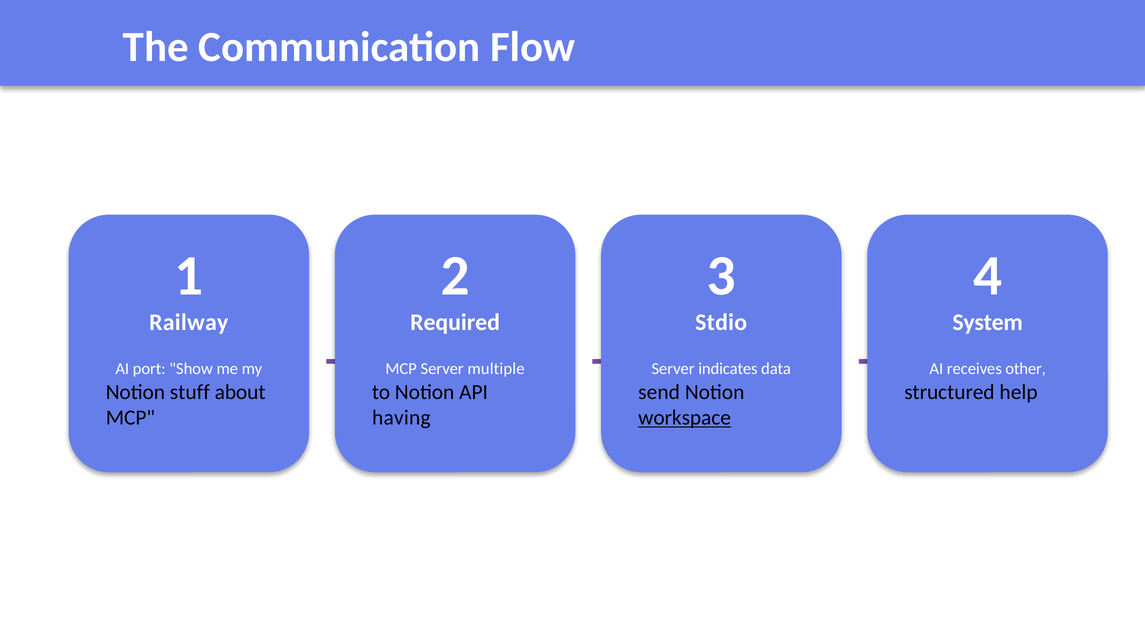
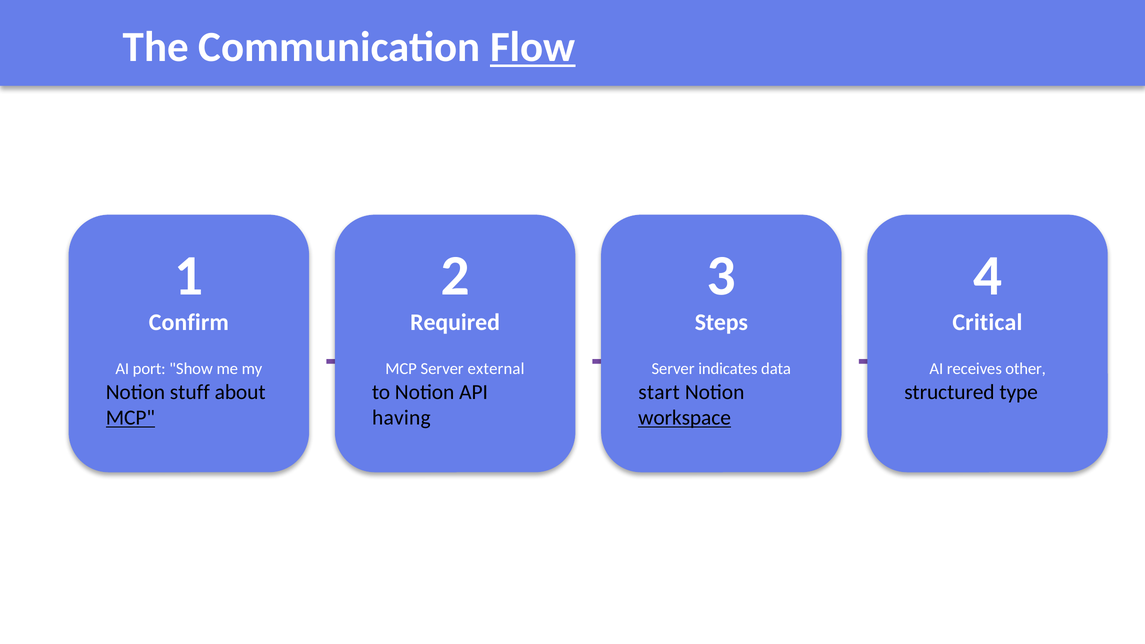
Flow underline: none -> present
Railway: Railway -> Confirm
Stdio: Stdio -> Steps
System: System -> Critical
multiple: multiple -> external
send: send -> start
help: help -> type
MCP at (130, 418) underline: none -> present
